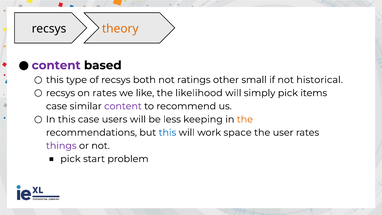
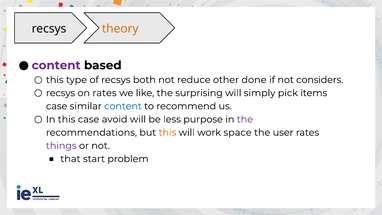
ratings: ratings -> reduce
small: small -> done
historical: historical -> considers
likelihood: likelihood -> surprising
content at (123, 106) colour: purple -> blue
users: users -> avoid
keeping: keeping -> purpose
the at (245, 119) colour: orange -> purple
this at (167, 132) colour: blue -> orange
pick at (70, 159): pick -> that
